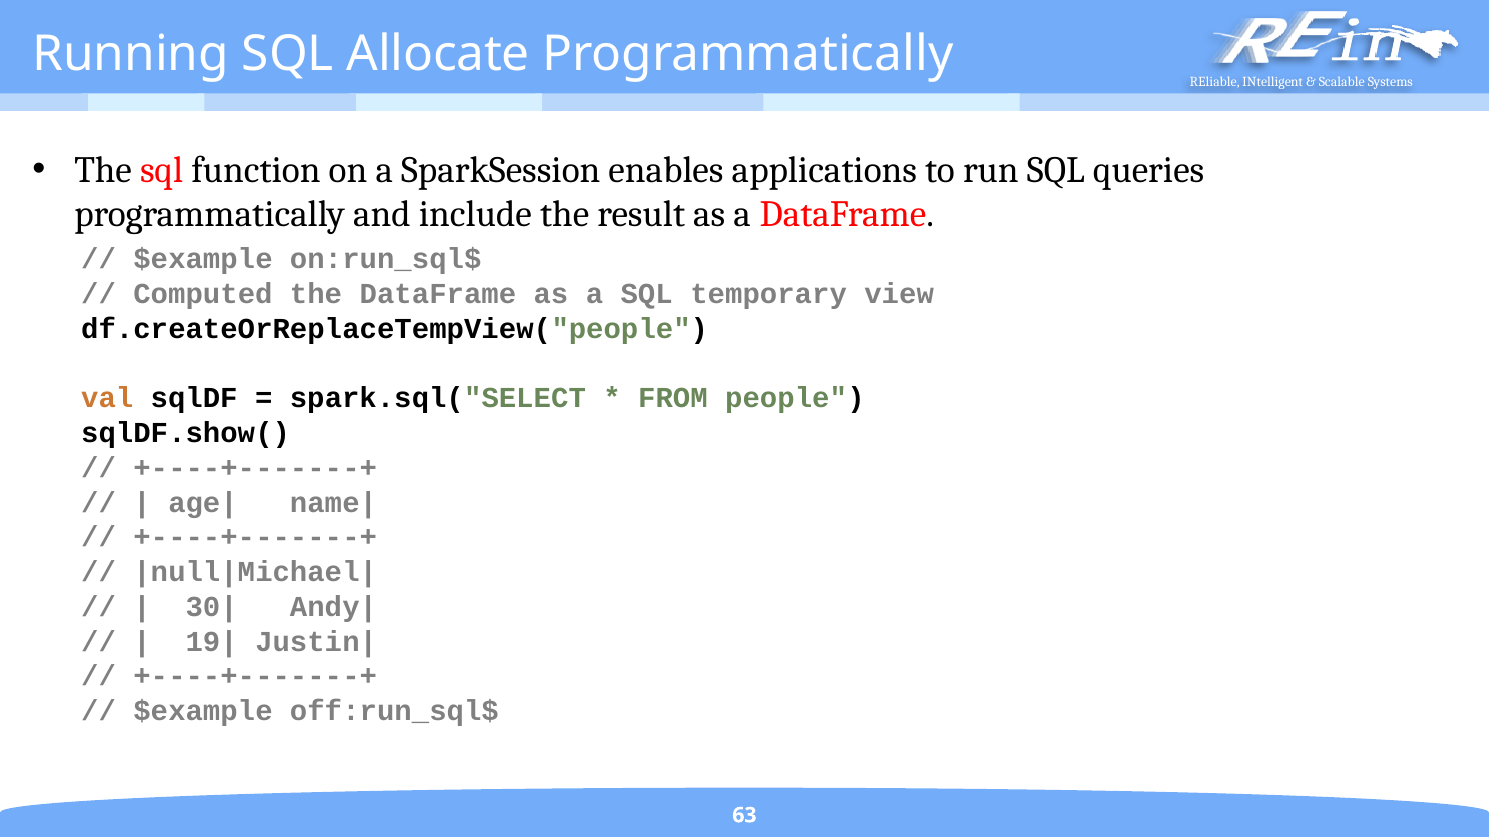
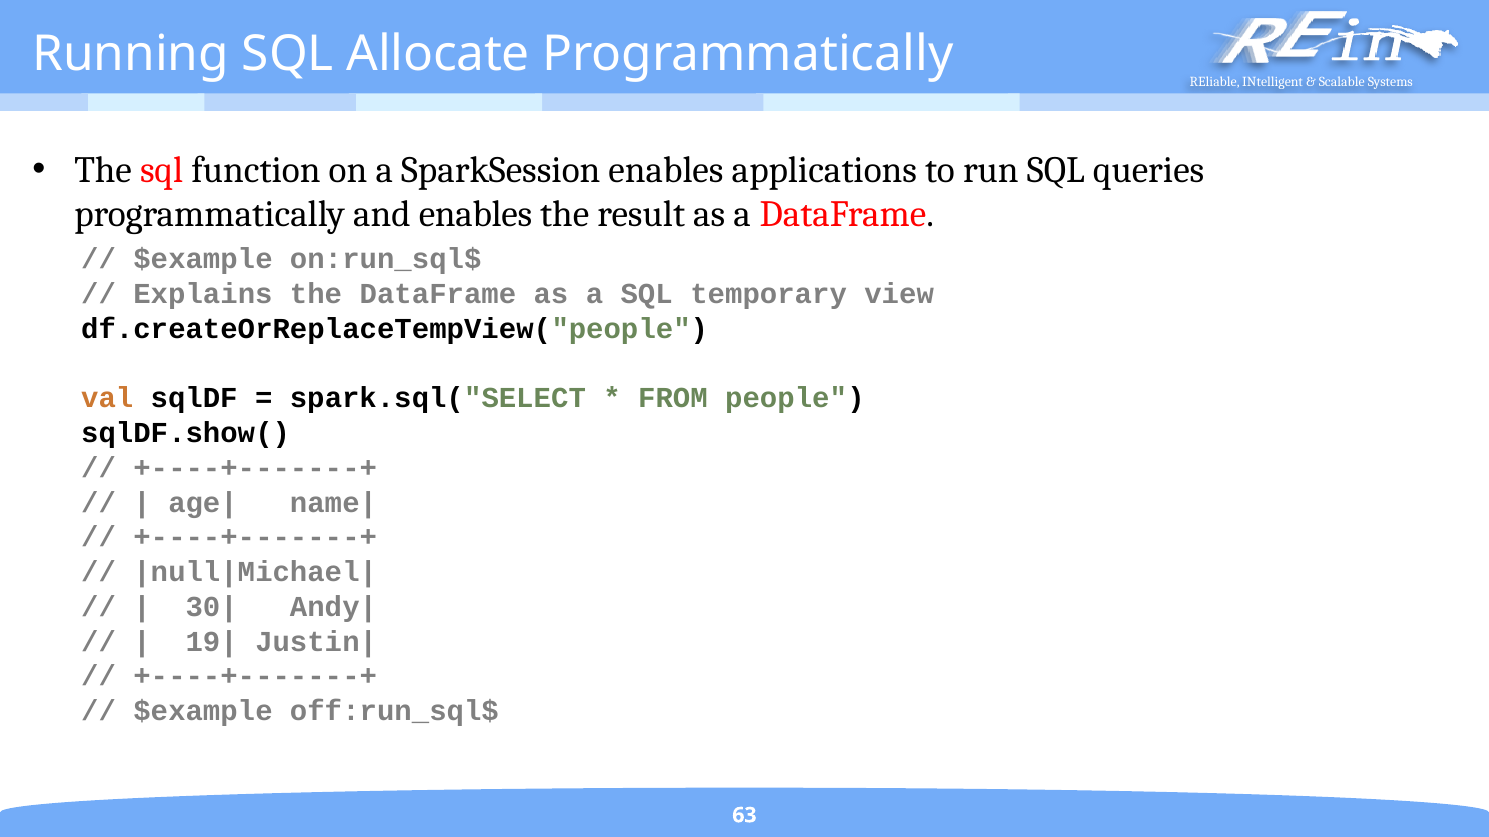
and include: include -> enables
Computed: Computed -> Explains
